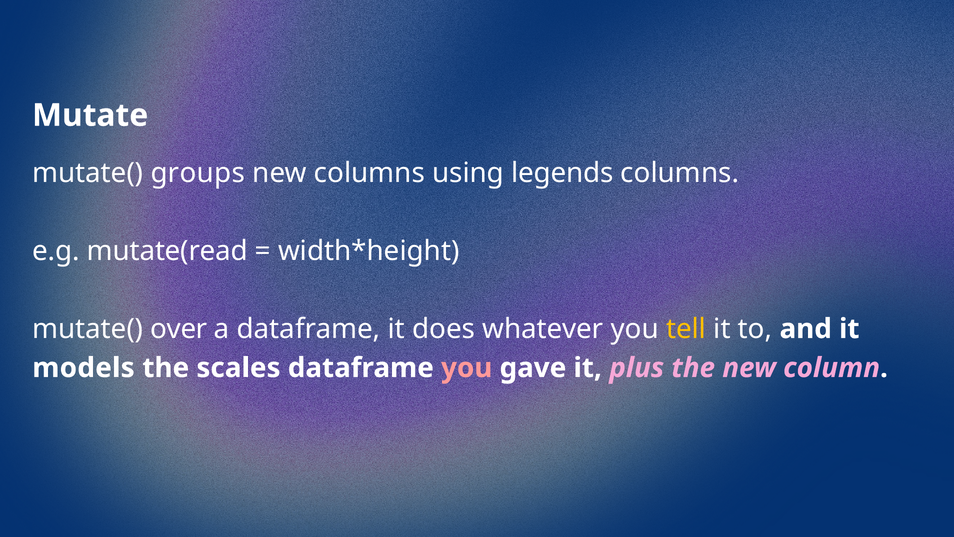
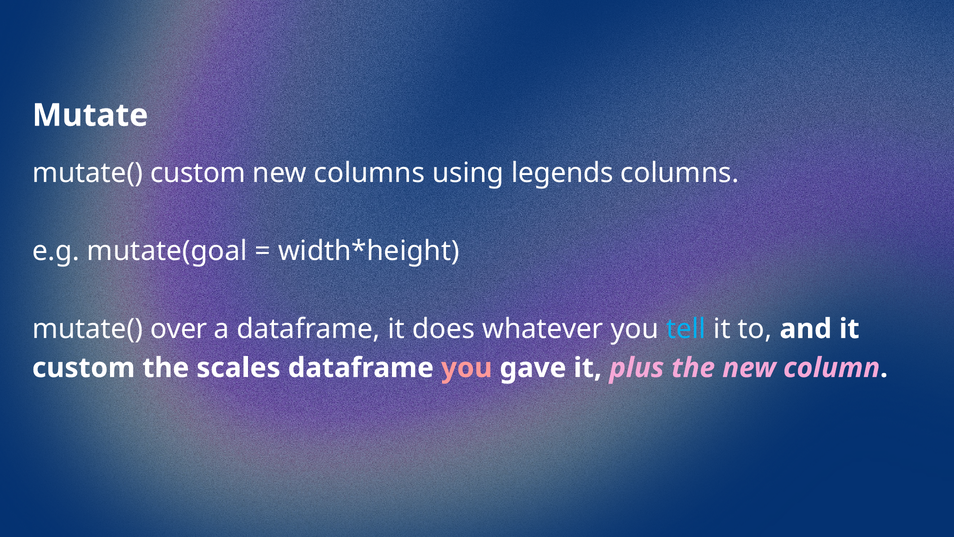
mutate( groups: groups -> custom
mutate(read: mutate(read -> mutate(goal
tell colour: yellow -> light blue
models at (83, 368): models -> custom
